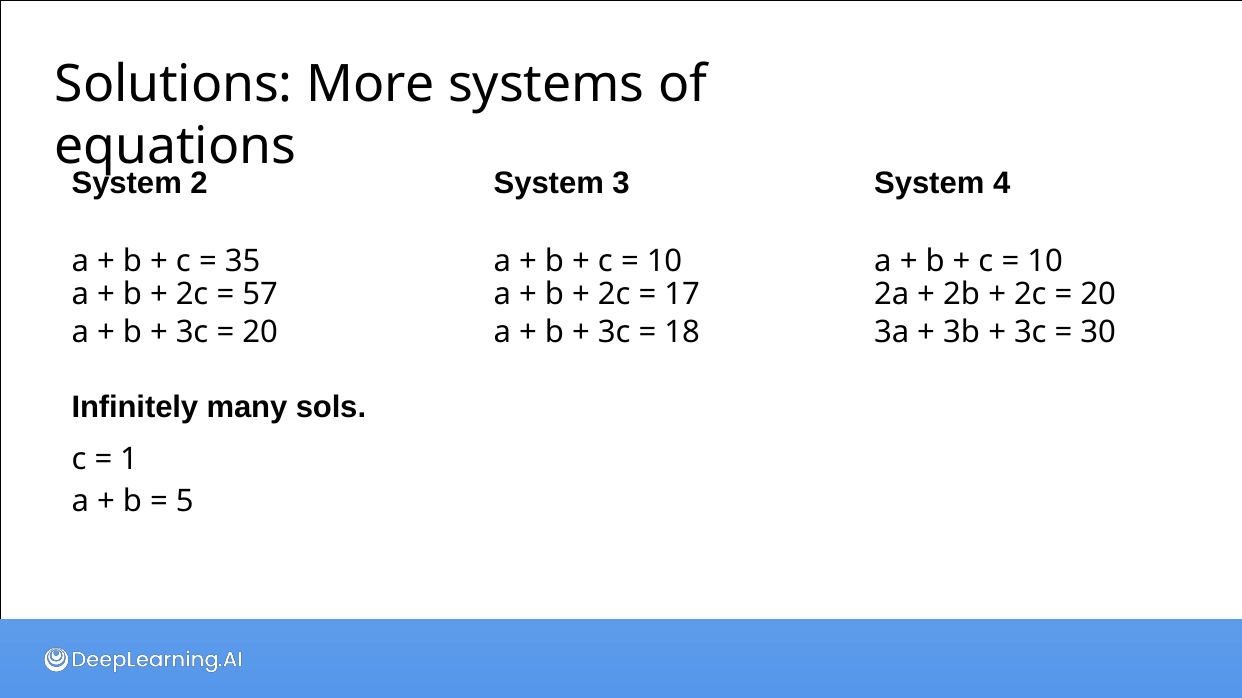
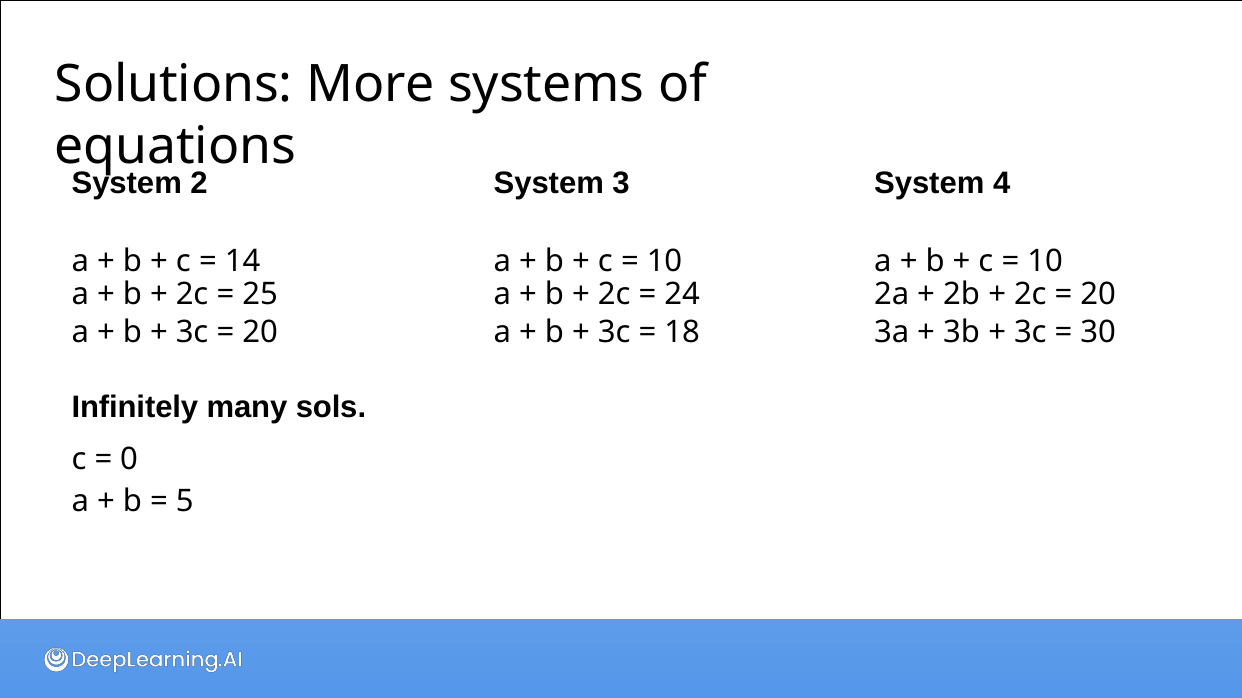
35: 35 -> 14
57: 57 -> 25
17: 17 -> 24
1: 1 -> 0
